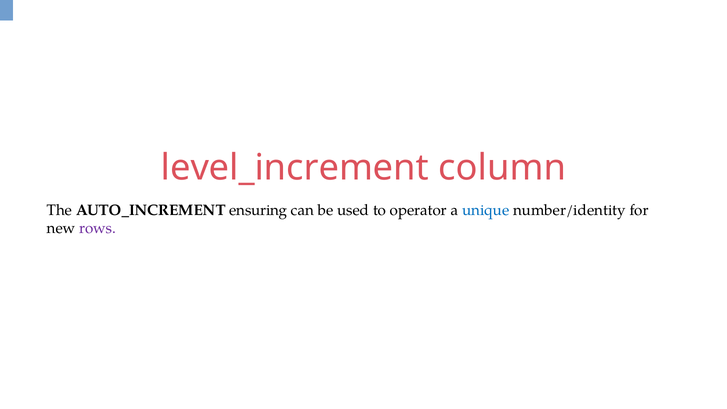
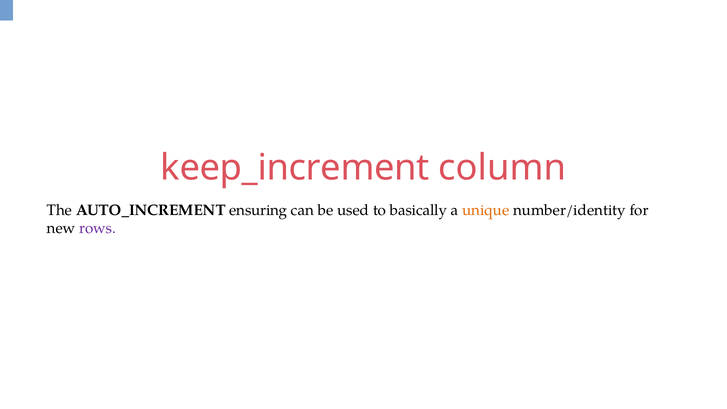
level_increment: level_increment -> keep_increment
operator: operator -> basically
unique colour: blue -> orange
